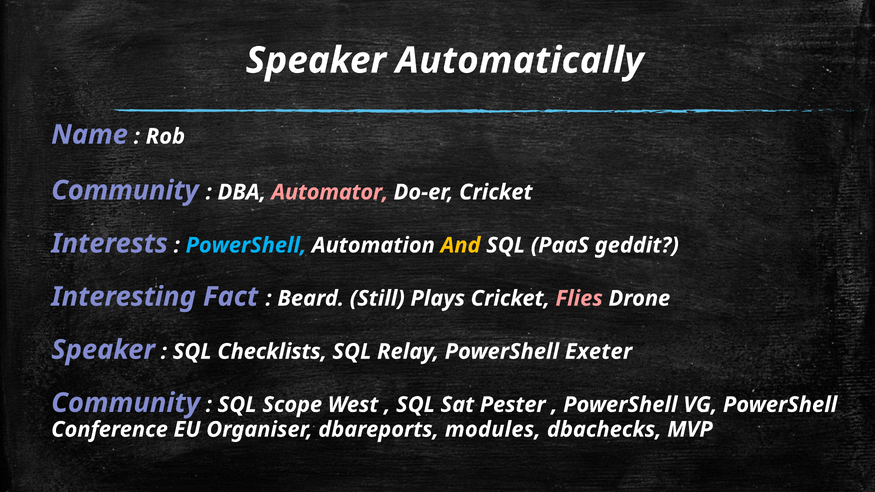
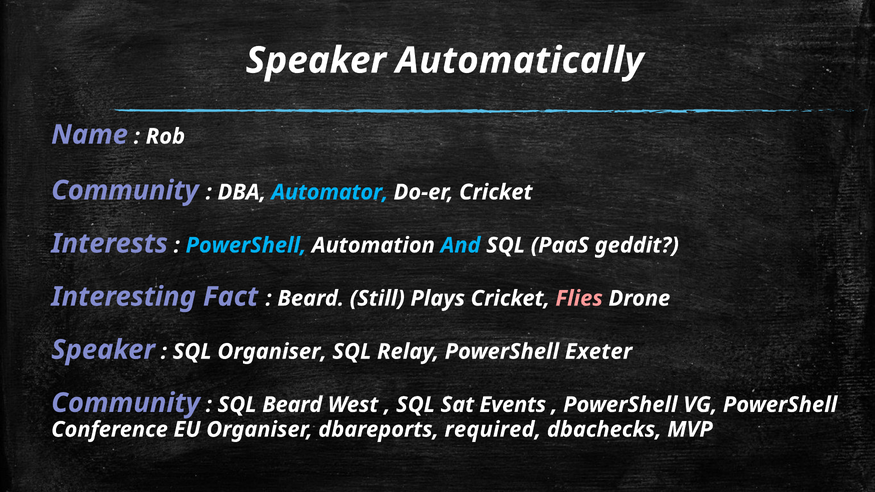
Automator colour: pink -> light blue
And colour: yellow -> light blue
SQL Checklists: Checklists -> Organiser
SQL Scope: Scope -> Beard
Pester: Pester -> Events
modules: modules -> required
